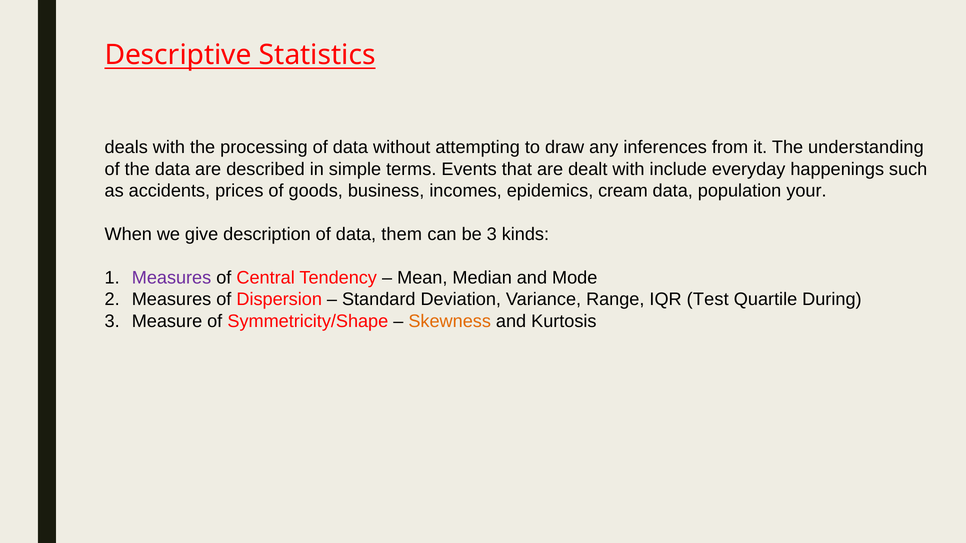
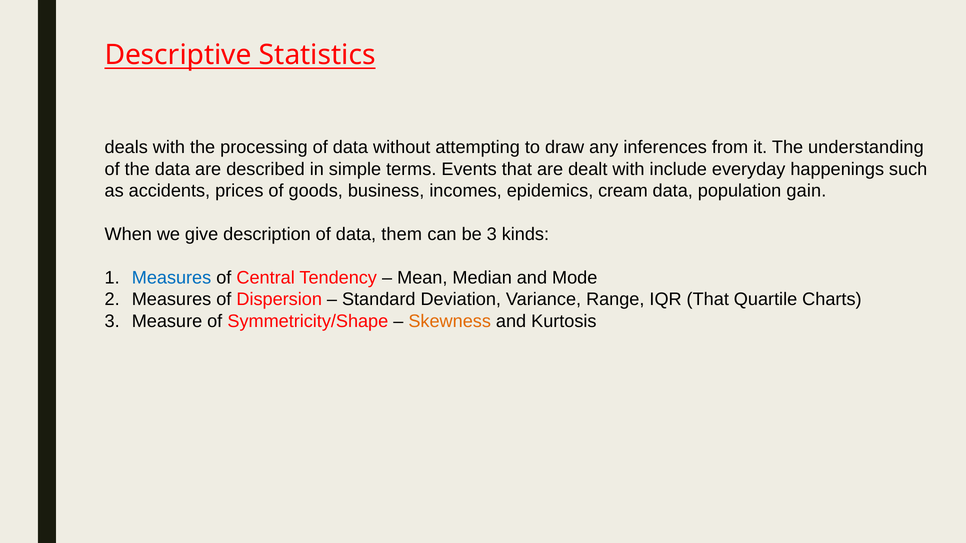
your: your -> gain
Measures at (172, 278) colour: purple -> blue
IQR Test: Test -> That
During: During -> Charts
